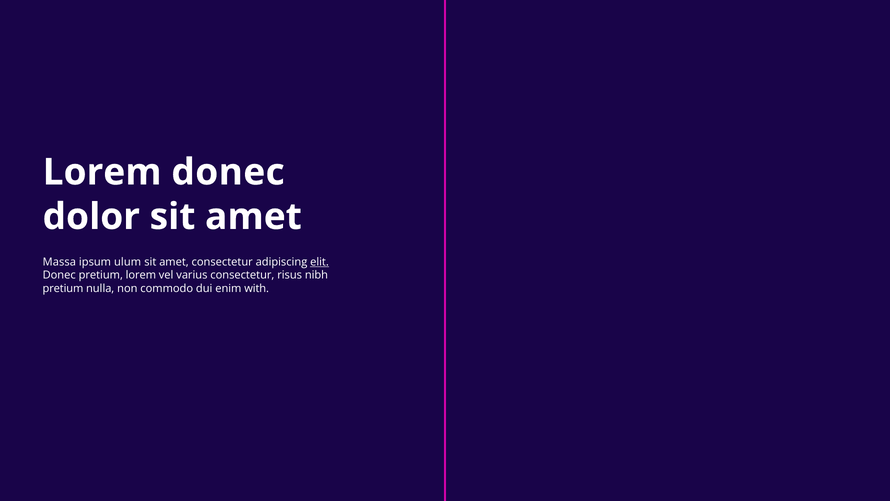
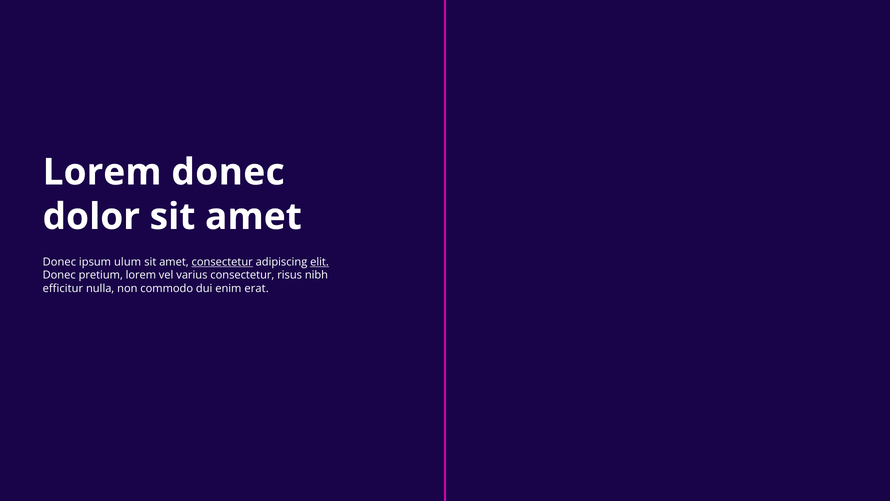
Massa at (59, 262): Massa -> Donec
consectetur at (222, 262) underline: none -> present
pretium at (63, 288): pretium -> efficitur
with: with -> erat
